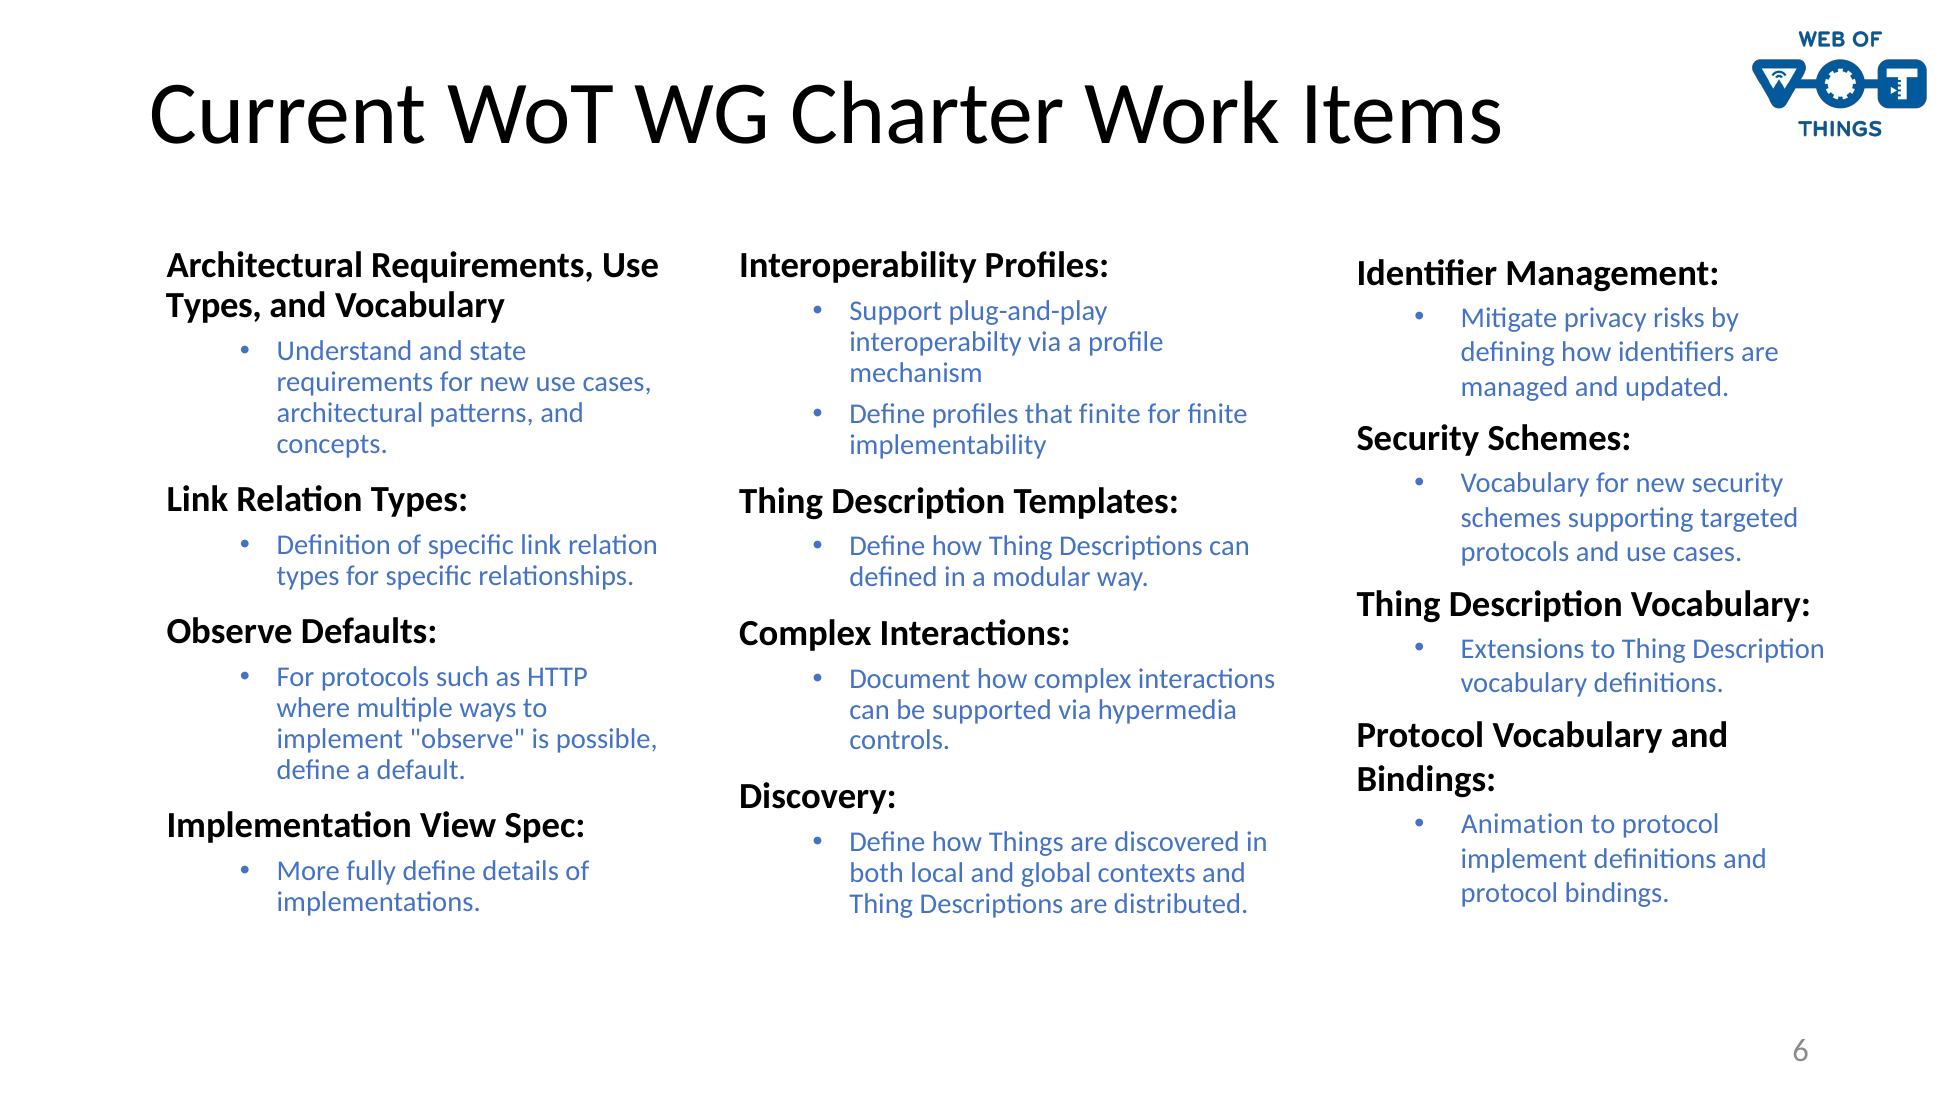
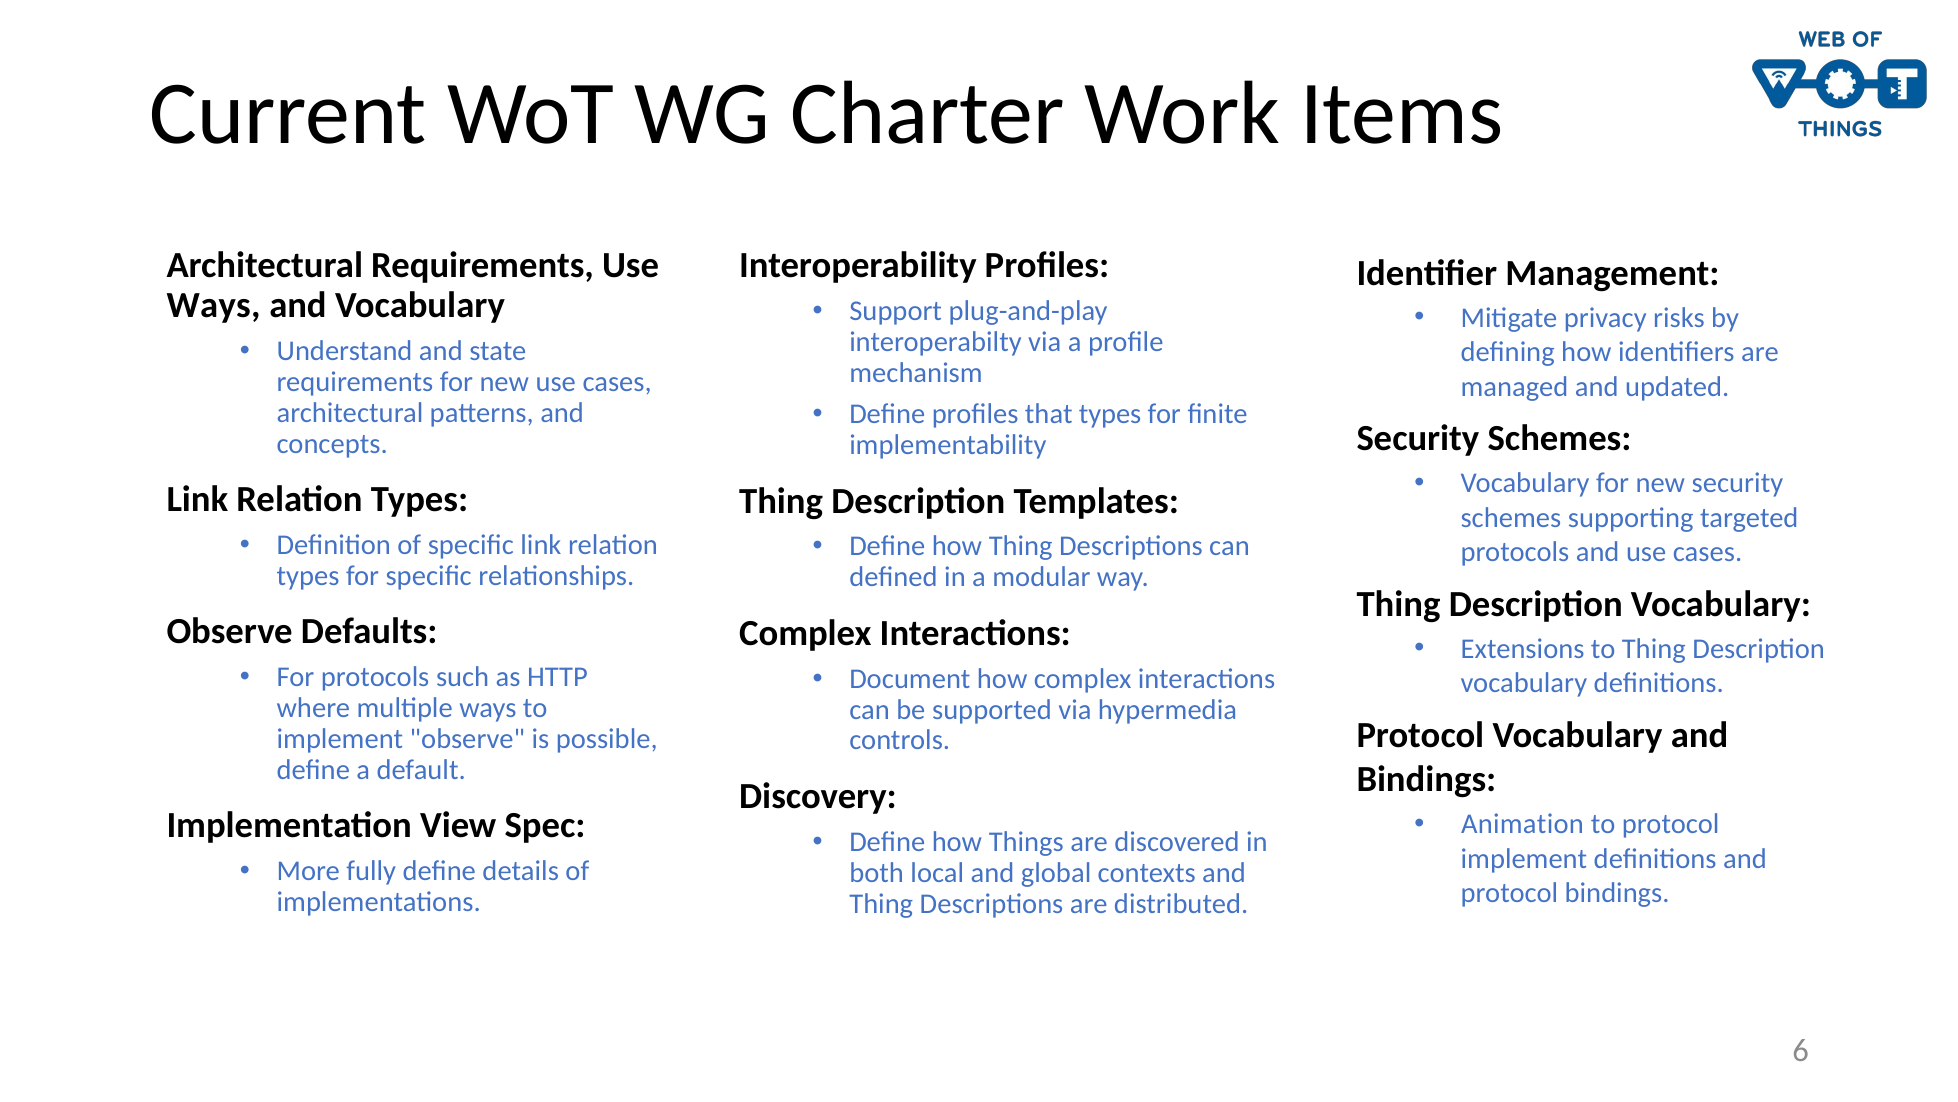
Types at (214, 305): Types -> Ways
that finite: finite -> types
